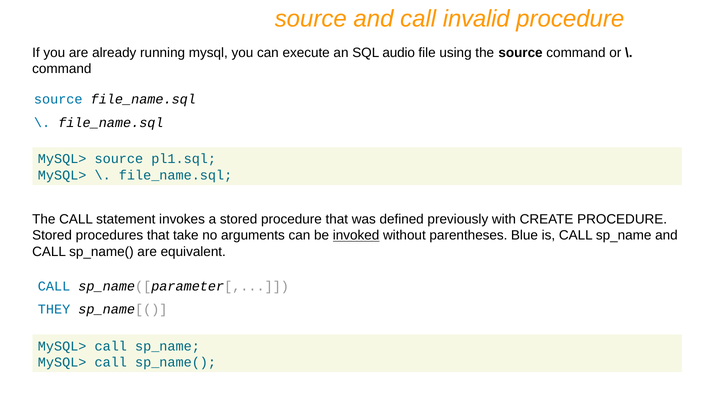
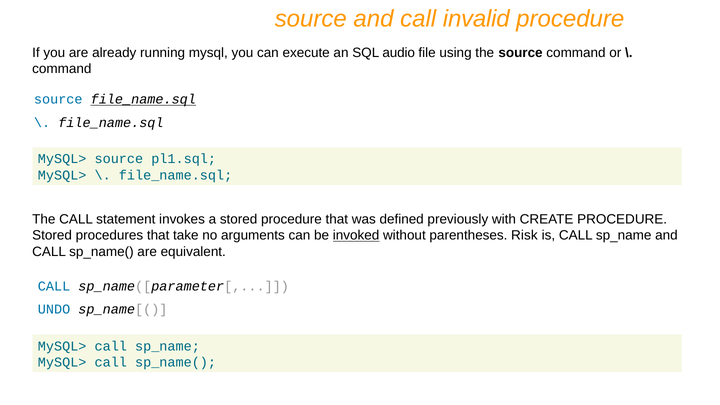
file_name.sql at (143, 99) underline: none -> present
Blue: Blue -> Risk
THEY: THEY -> UNDO
